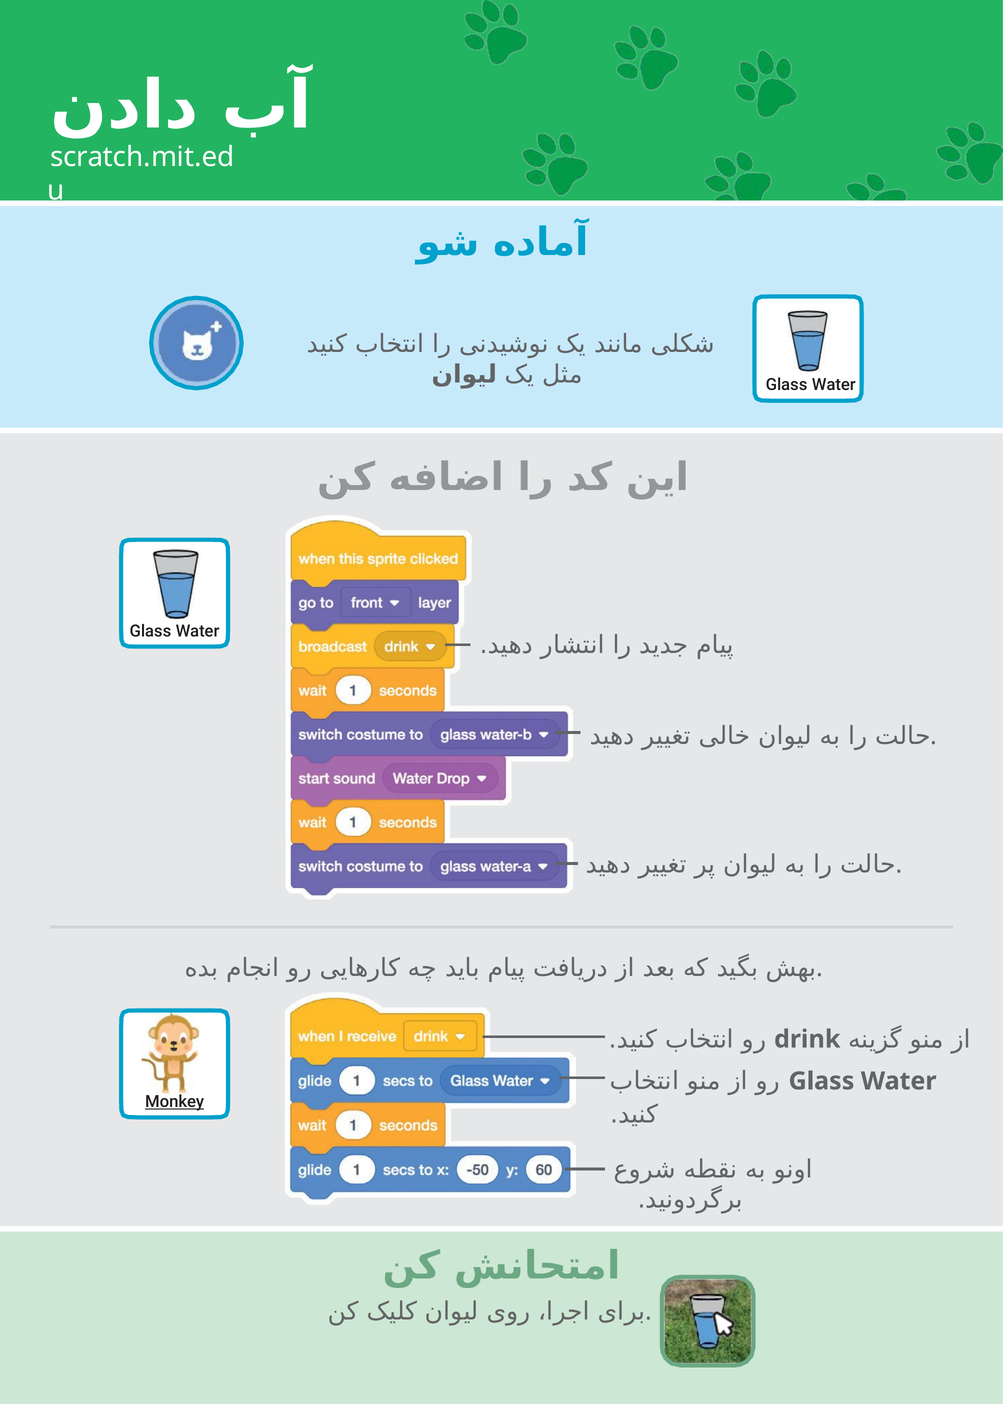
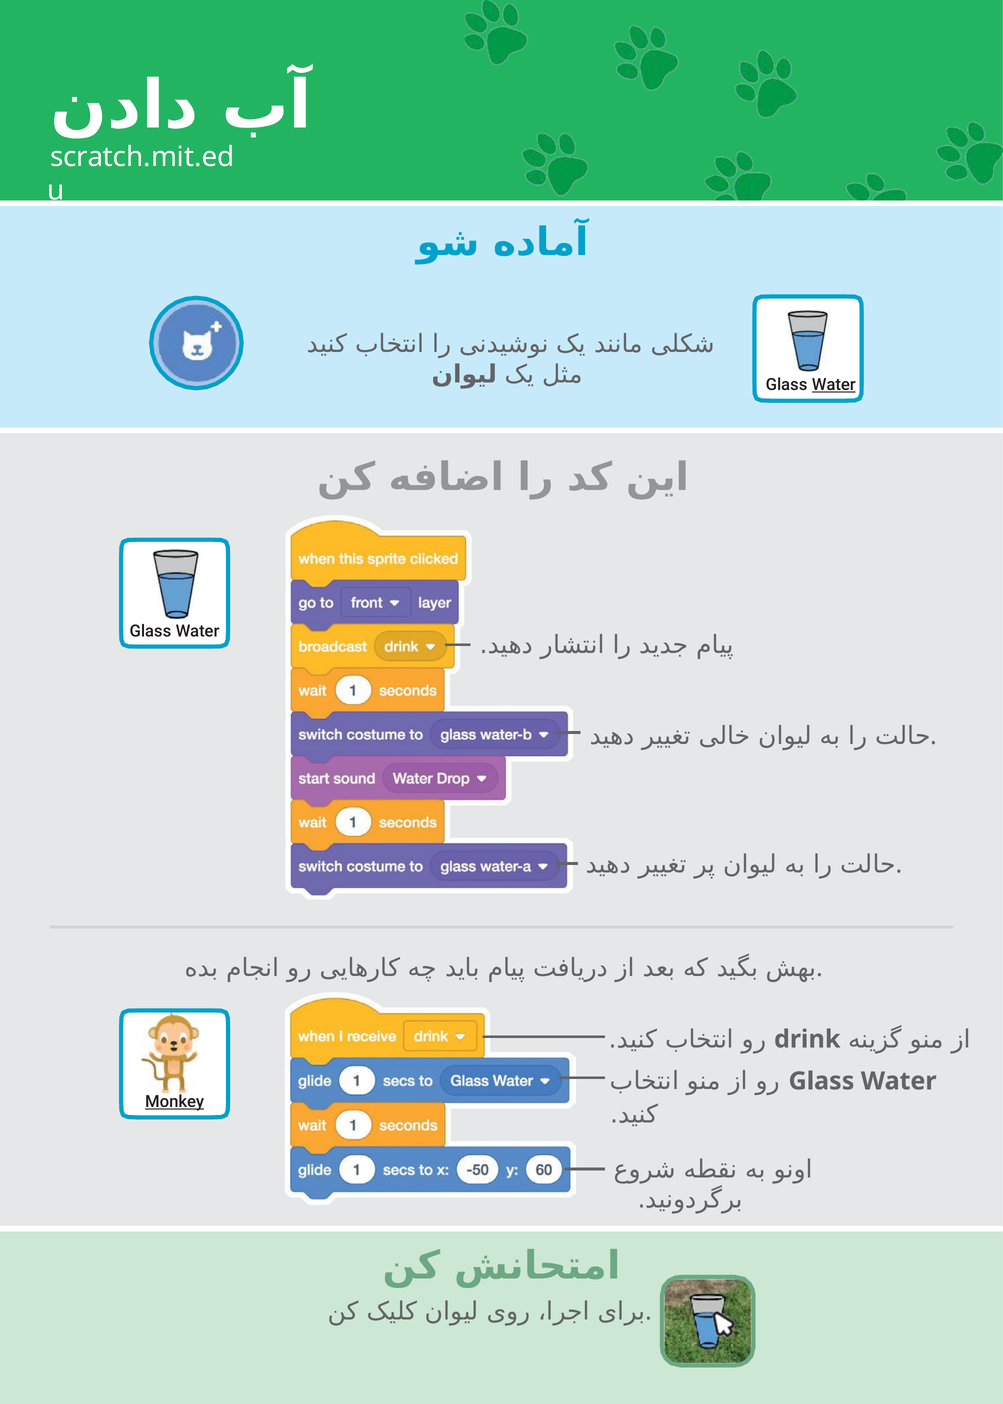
Water at (834, 385) underline: none -> present
